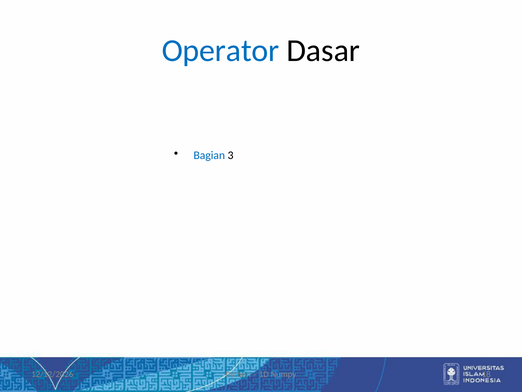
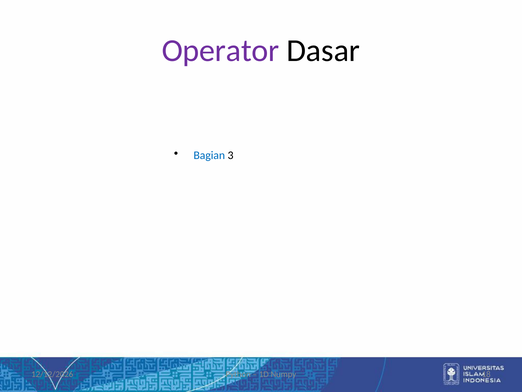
Operator colour: blue -> purple
